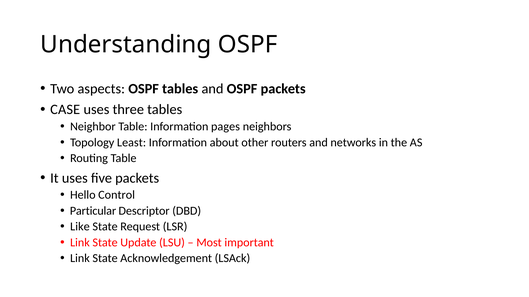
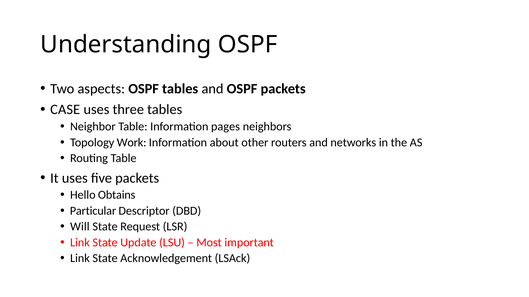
Least: Least -> Work
Control: Control -> Obtains
Like: Like -> Will
